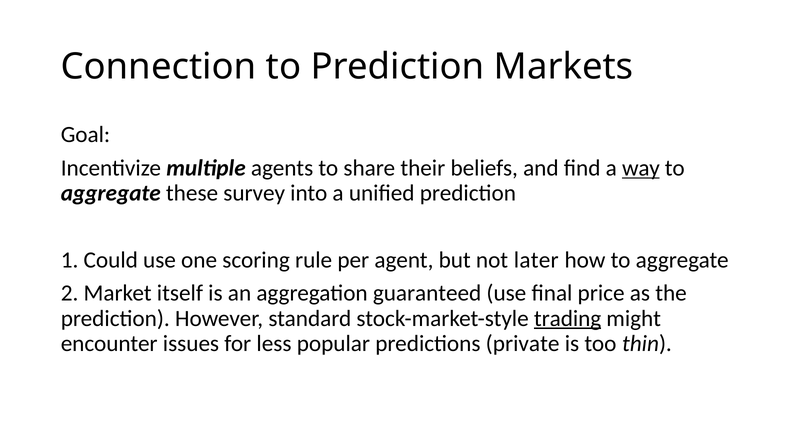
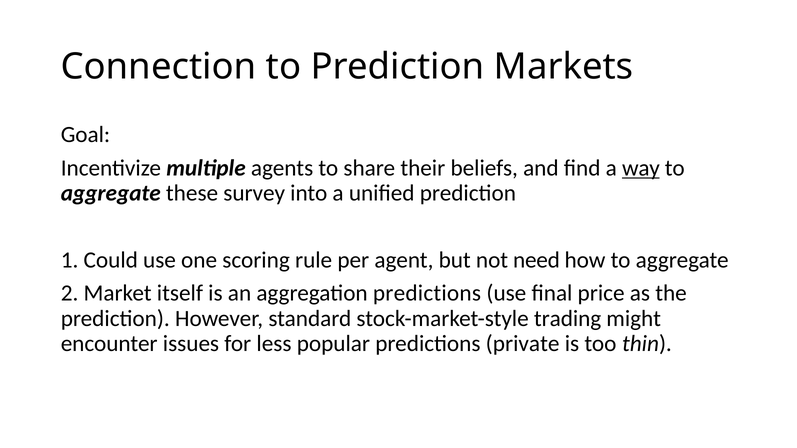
later: later -> need
aggregation guaranteed: guaranteed -> predictions
trading underline: present -> none
